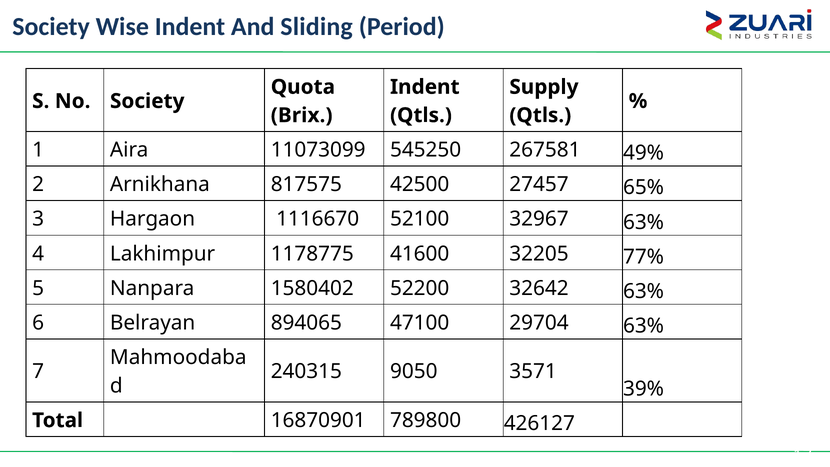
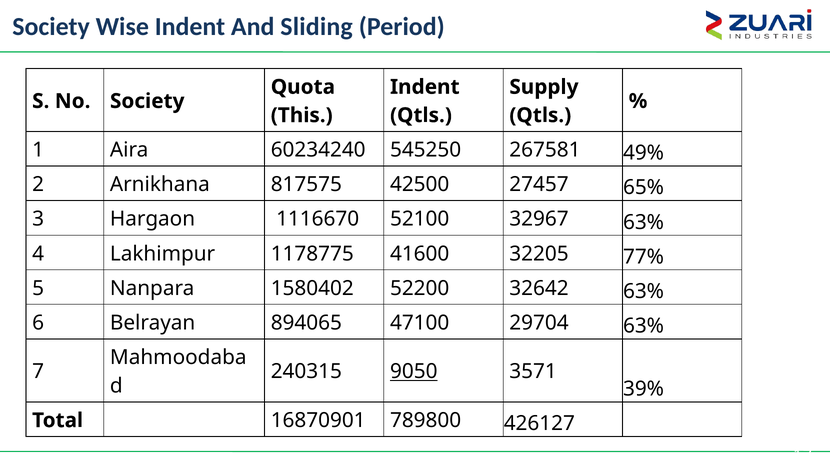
Brix: Brix -> This
11073099: 11073099 -> 60234240
9050 underline: none -> present
